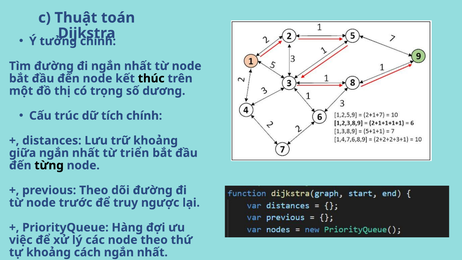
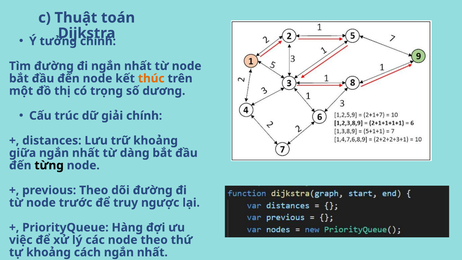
thúc colour: black -> orange
tích: tích -> giải
triển: triển -> dàng
